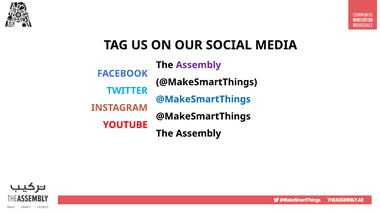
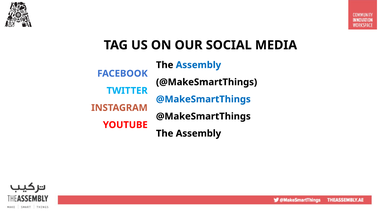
Assembly at (198, 65) colour: purple -> blue
